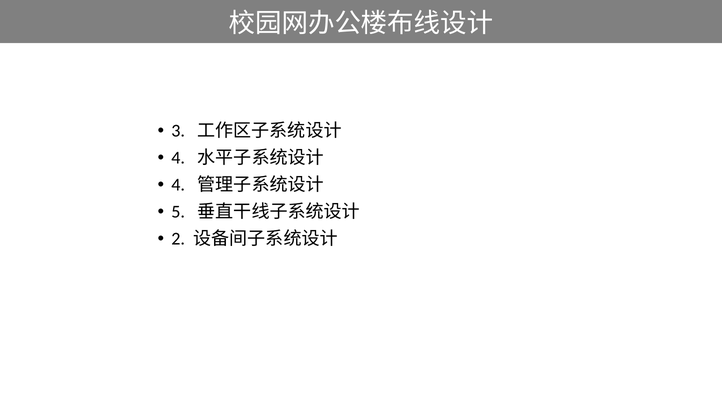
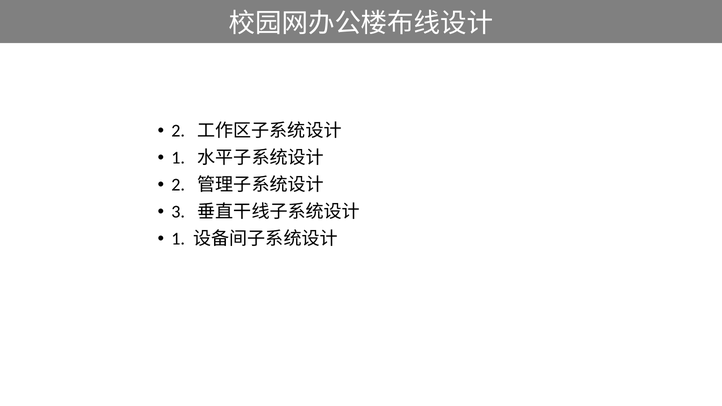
3 at (178, 131): 3 -> 2
4 at (178, 158): 4 -> 1
4 at (178, 185): 4 -> 2
5: 5 -> 3
2 at (178, 239): 2 -> 1
